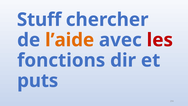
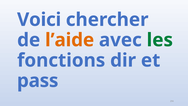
Stuff: Stuff -> Voici
les colour: red -> green
puts: puts -> pass
